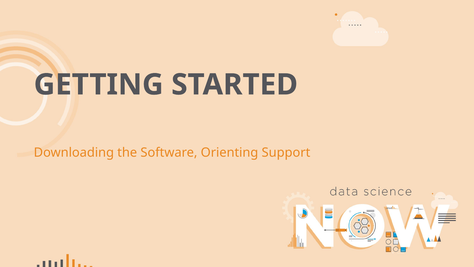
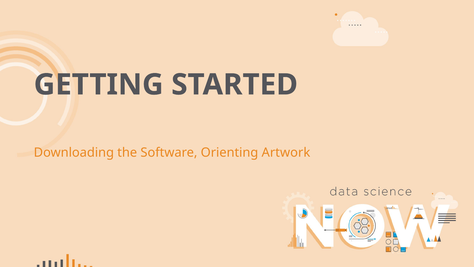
Support: Support -> Artwork
